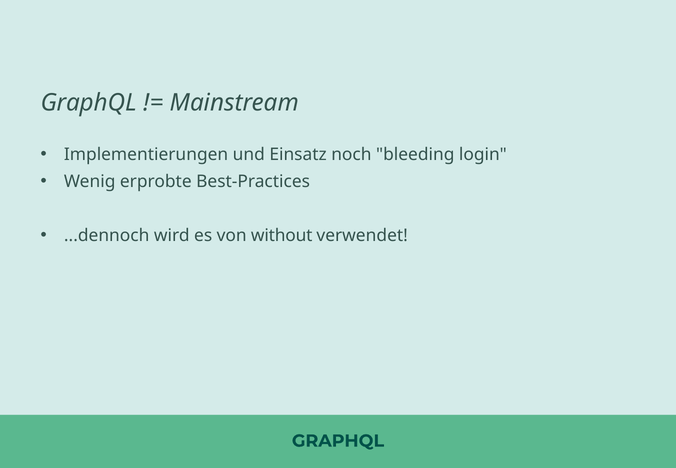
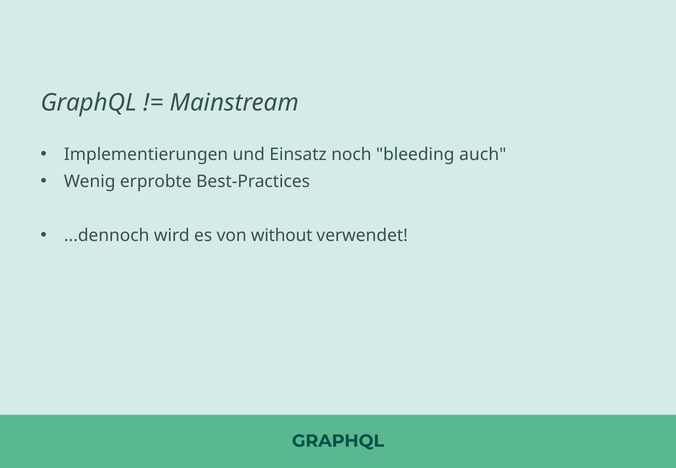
login: login -> auch
